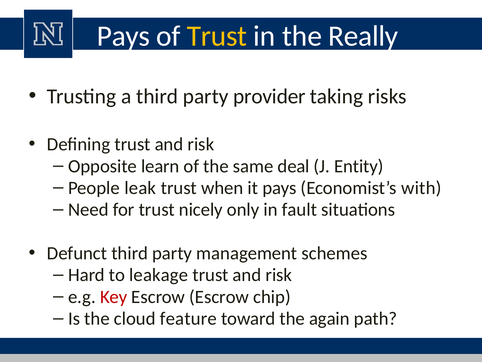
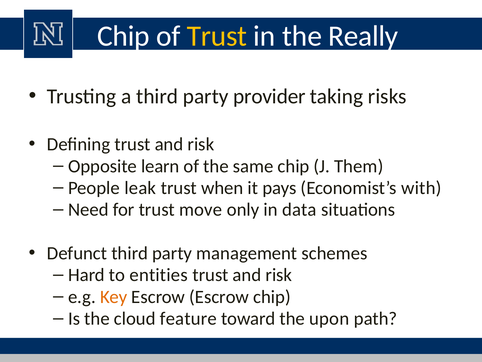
Pays at (123, 36): Pays -> Chip
same deal: deal -> chip
Entity: Entity -> Them
nicely: nicely -> move
fault: fault -> data
leakage: leakage -> entities
Key colour: red -> orange
again: again -> upon
